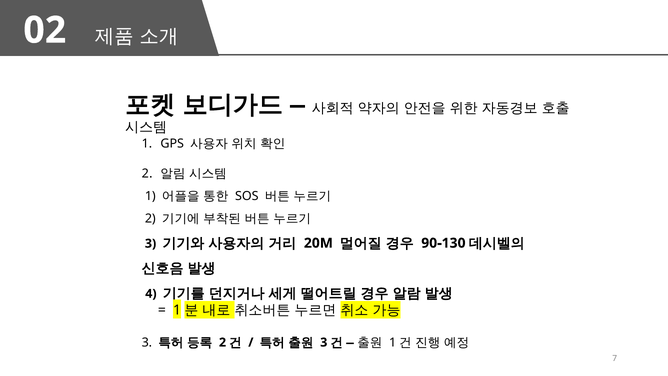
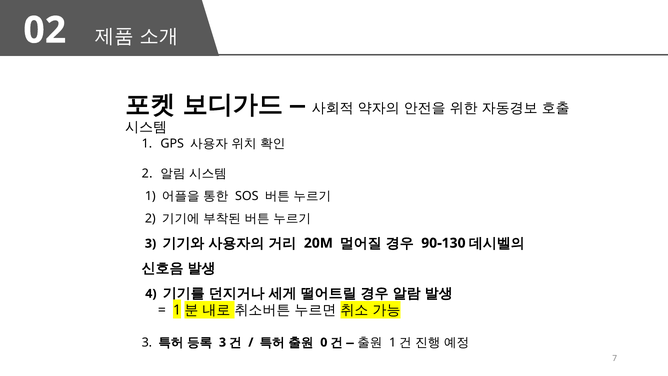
2 at (223, 342): 2 -> 3
3 at (324, 342): 3 -> 0
